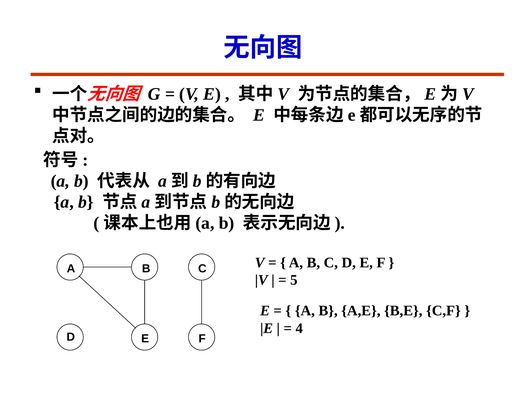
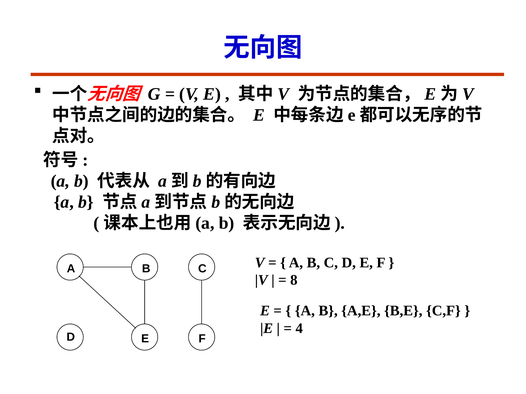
5: 5 -> 8
